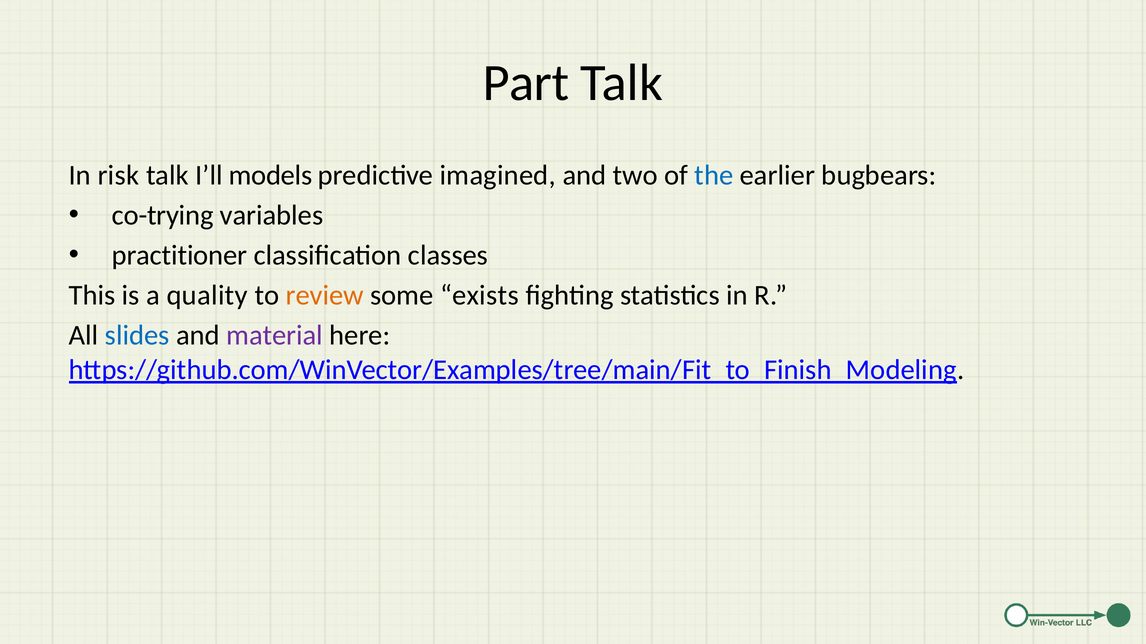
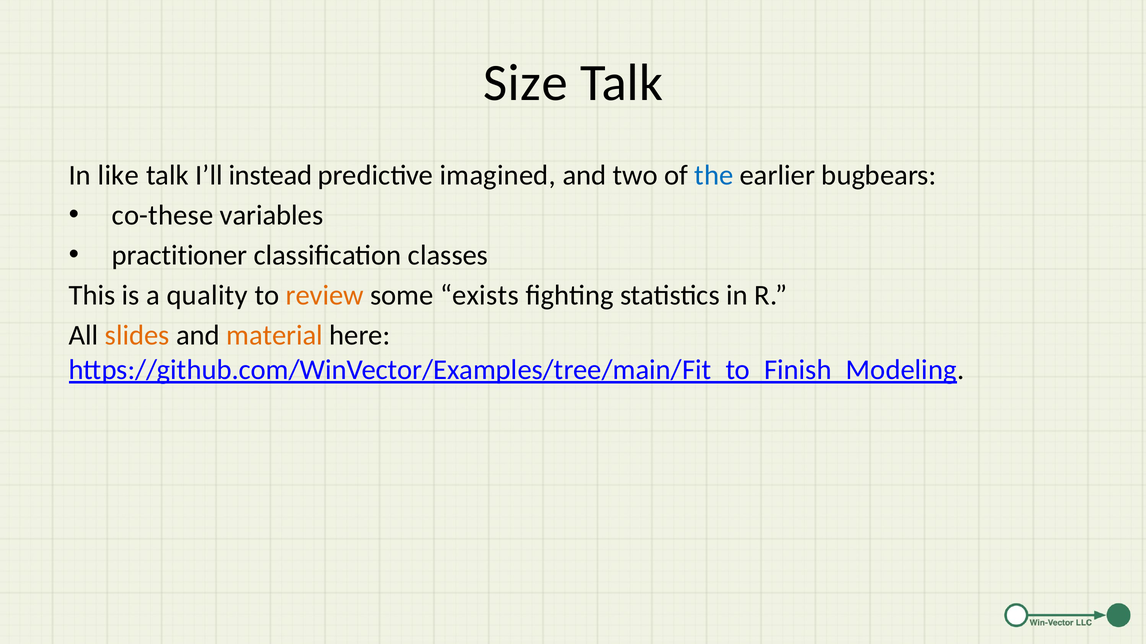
Part: Part -> Size
risk: risk -> like
models: models -> instead
co-trying: co-trying -> co-these
slides colour: blue -> orange
material colour: purple -> orange
